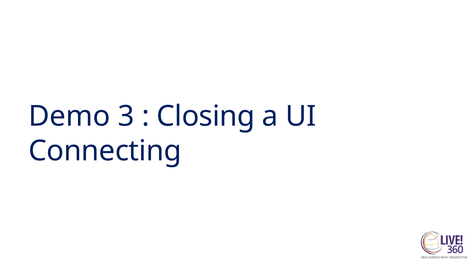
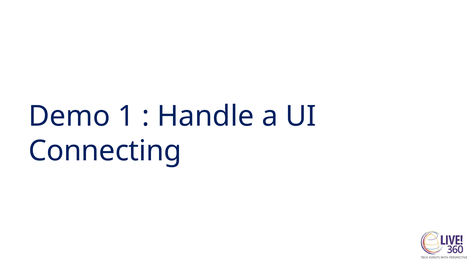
3: 3 -> 1
Closing: Closing -> Handle
